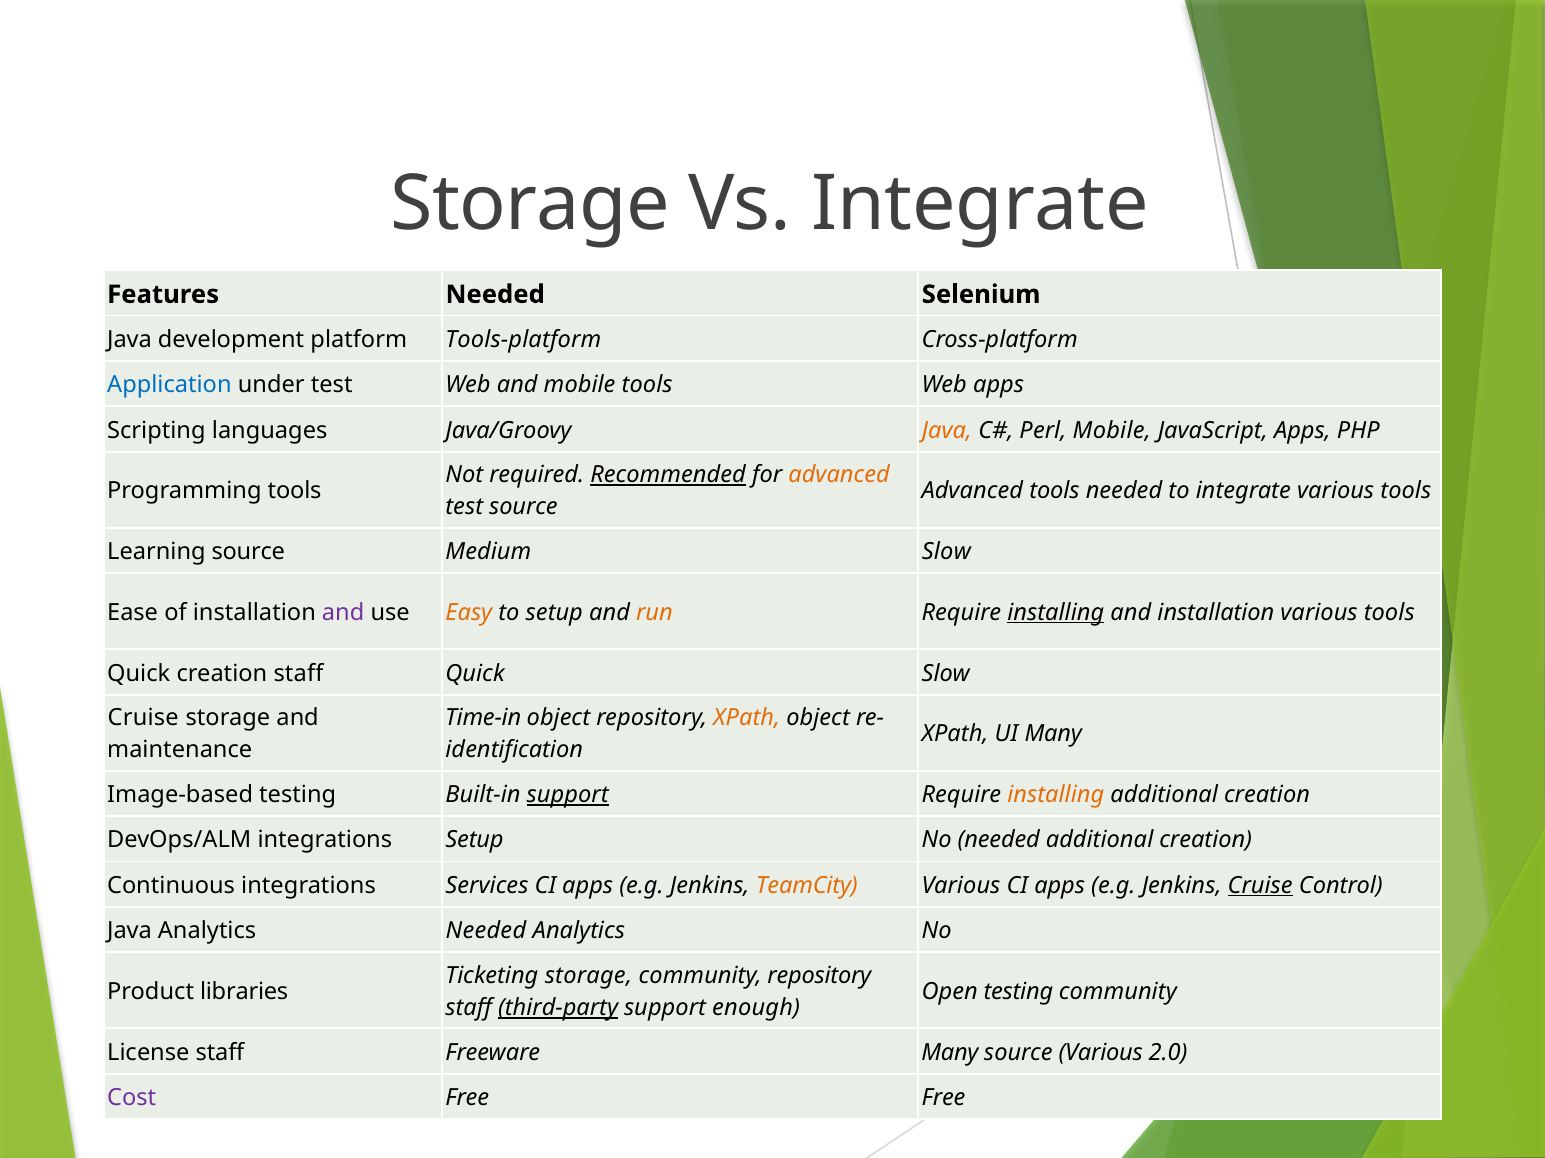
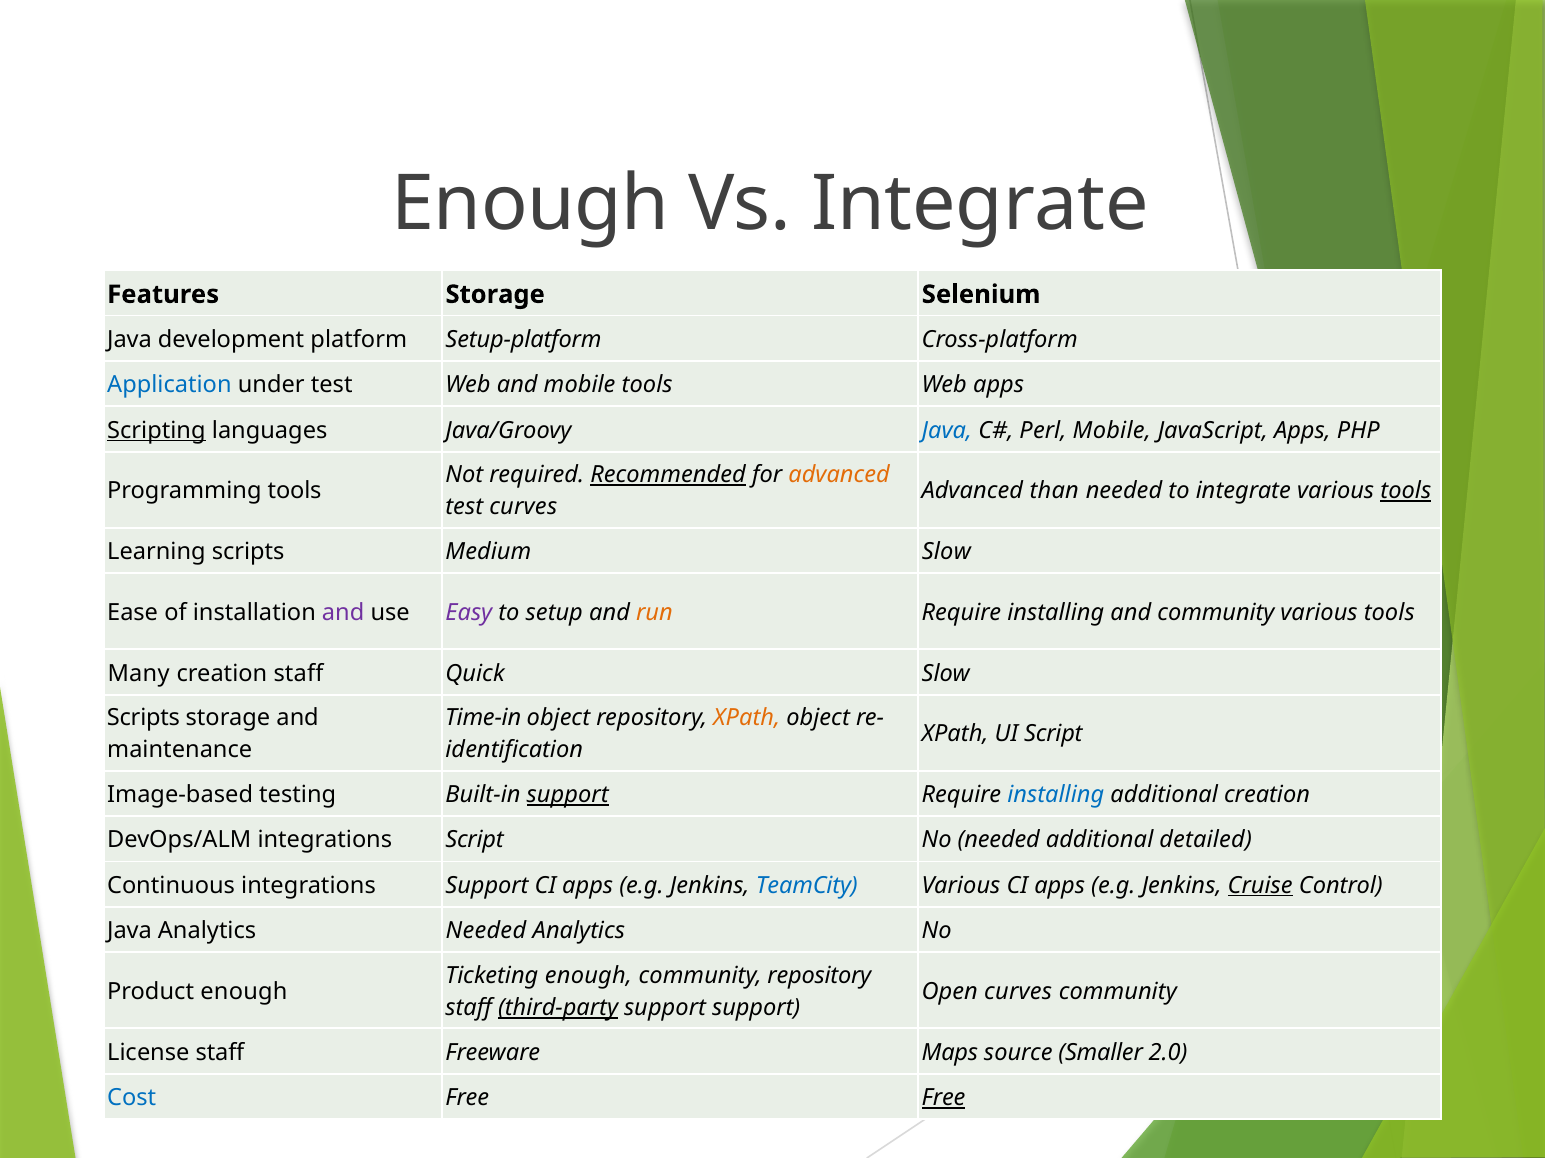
Storage at (530, 204): Storage -> Enough
Features Needed: Needed -> Storage
Tools-platform: Tools-platform -> Setup-platform
Scripting underline: none -> present
Java at (947, 431) colour: orange -> blue
Advanced tools: tools -> than
tools at (1406, 491) underline: none -> present
test source: source -> curves
Learning source: source -> scripts
Easy colour: orange -> purple
installing at (1056, 613) underline: present -> none
and installation: installation -> community
Quick at (139, 674): Quick -> Many
Cruise at (143, 718): Cruise -> Scripts
UI Many: Many -> Script
installing at (1056, 795) colour: orange -> blue
integrations Setup: Setup -> Script
creation at (1206, 841): creation -> detailed
integrations Services: Services -> Support
TeamCity colour: orange -> blue
Ticketing storage: storage -> enough
Product libraries: libraries -> enough
Open testing: testing -> curves
support enough: enough -> support
Freeware Many: Many -> Maps
source Various: Various -> Smaller
Cost colour: purple -> blue
Free at (944, 1098) underline: none -> present
